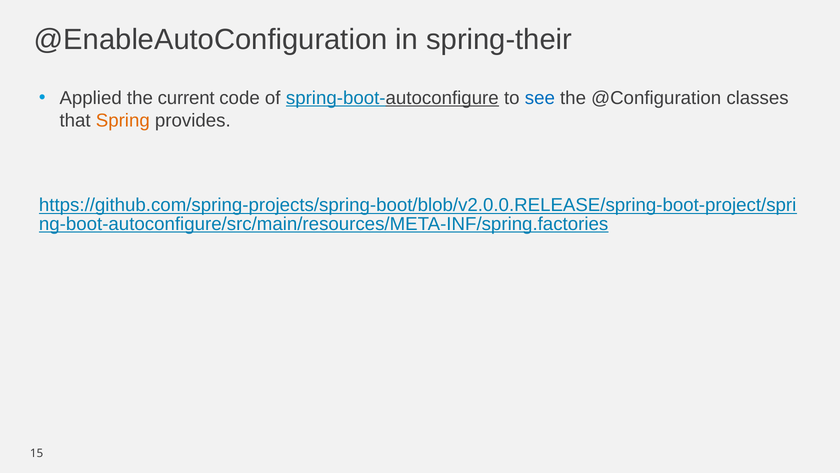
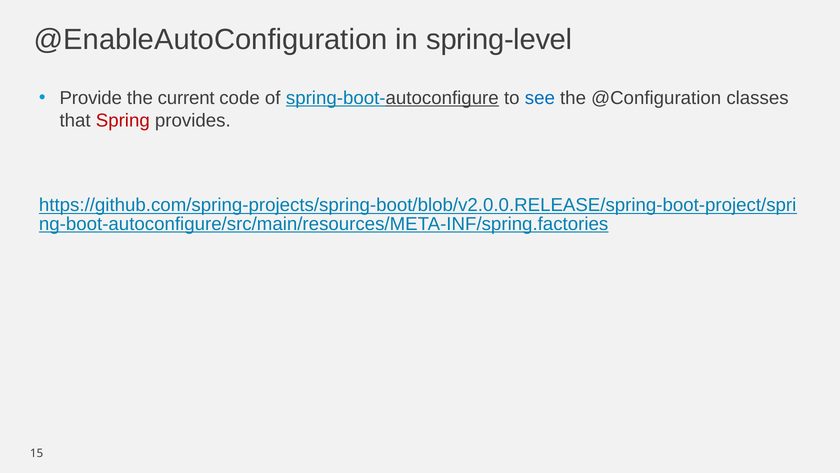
spring-their: spring-their -> spring-level
Applied: Applied -> Provide
Spring colour: orange -> red
